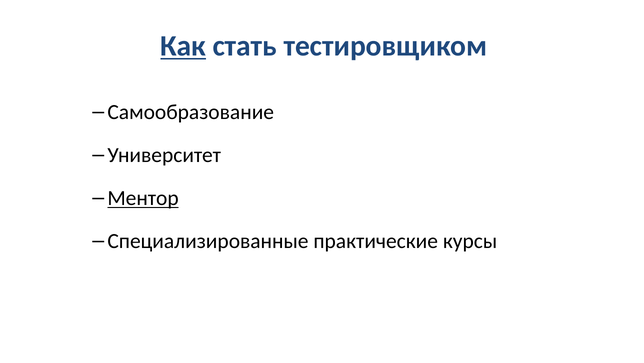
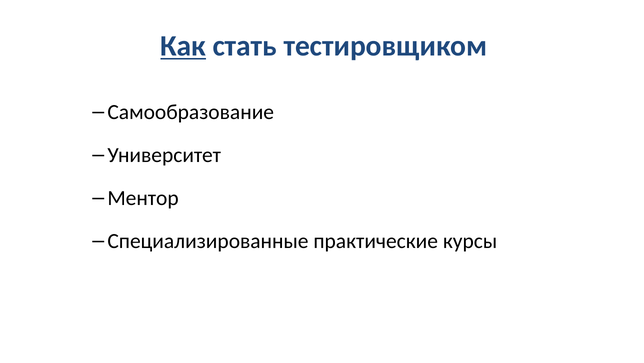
Ментор underline: present -> none
